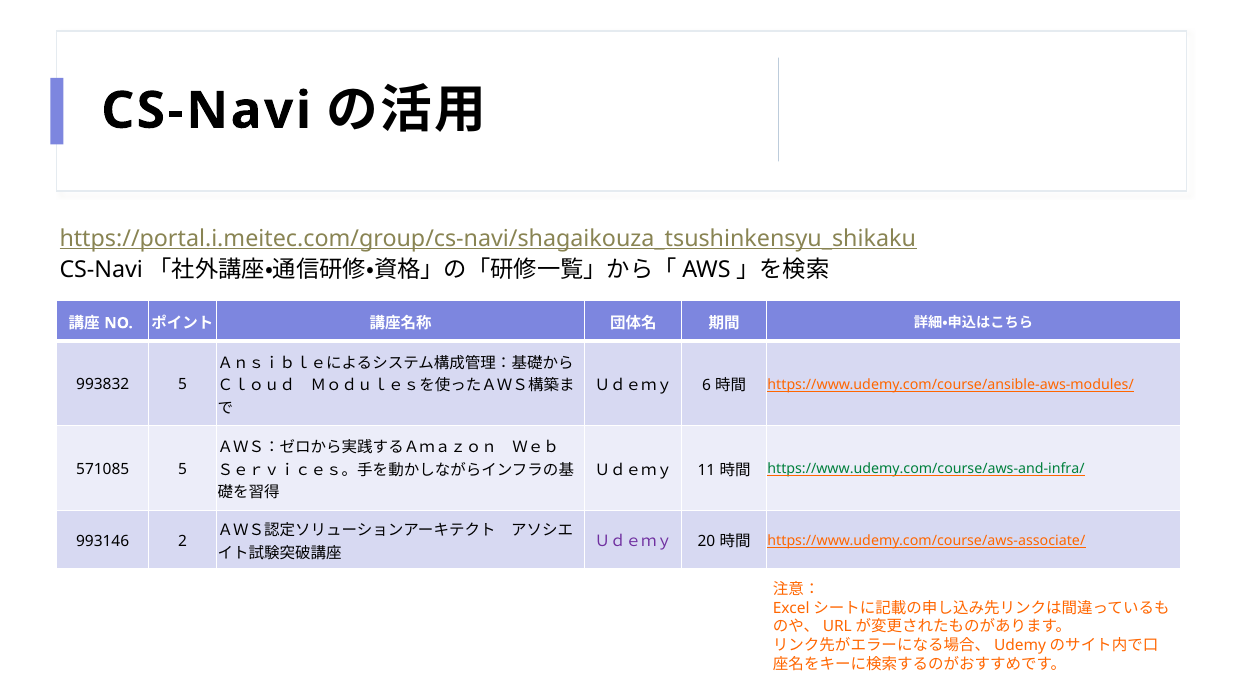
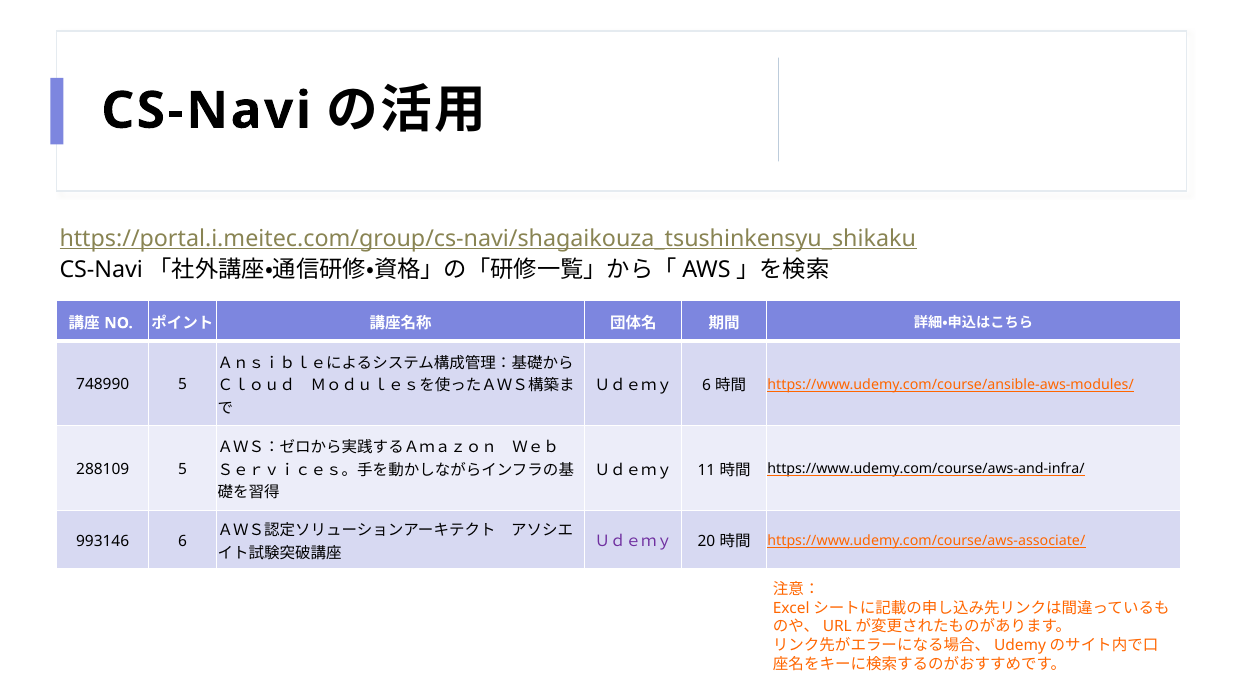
993832: 993832 -> 748990
https://www.udemy.com/course/aws-and-infra/ colour: green -> black
571085: 571085 -> 288109
993146 2: 2 -> 6
